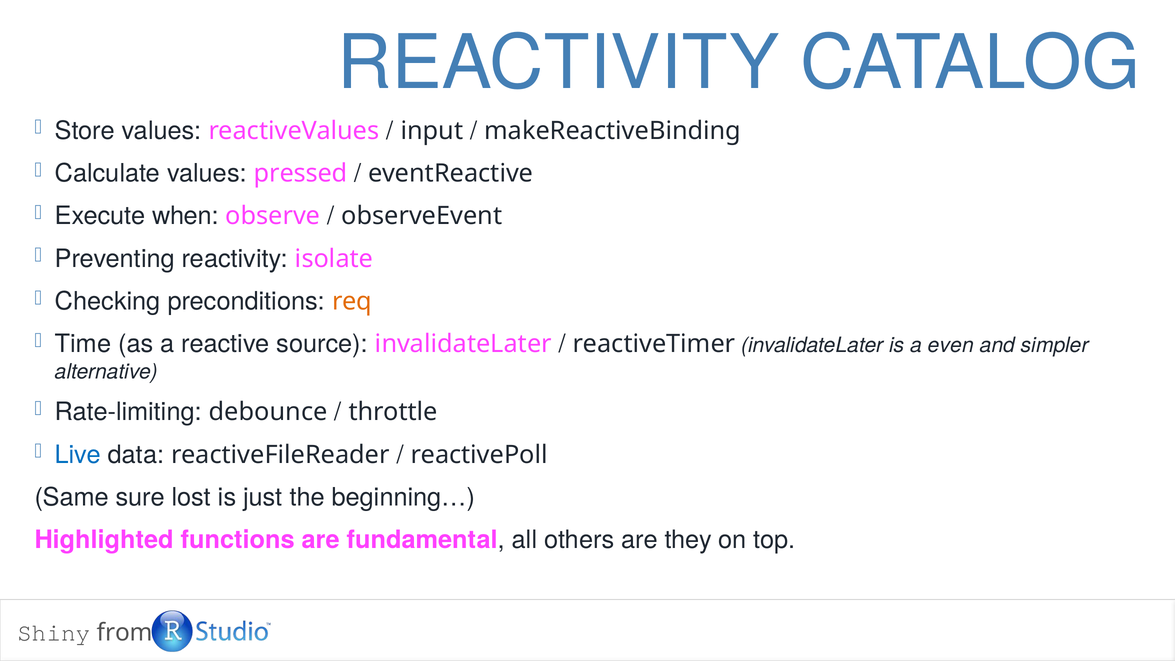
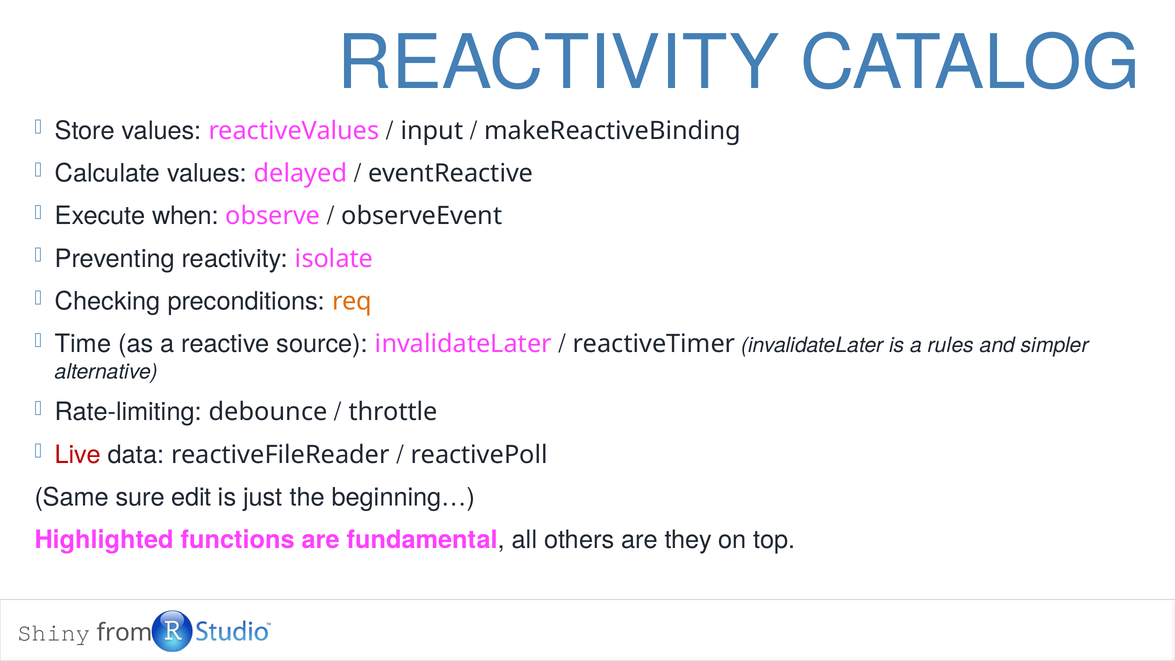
pressed: pressed -> delayed
even: even -> rules
Live colour: blue -> red
lost: lost -> edit
